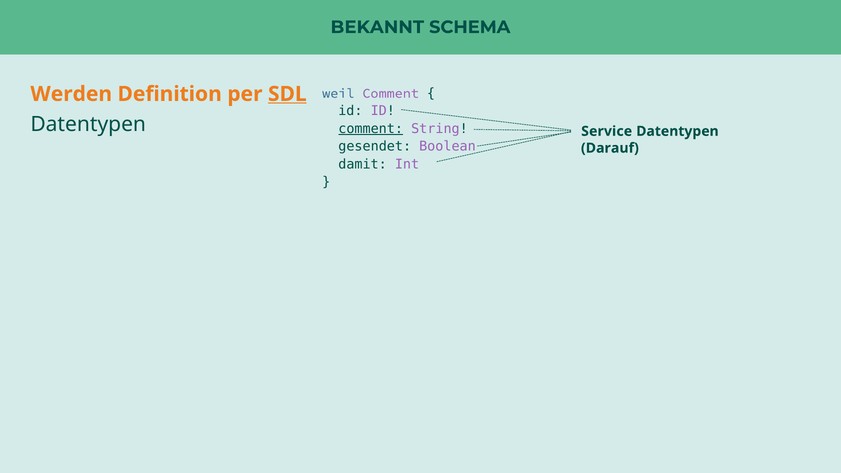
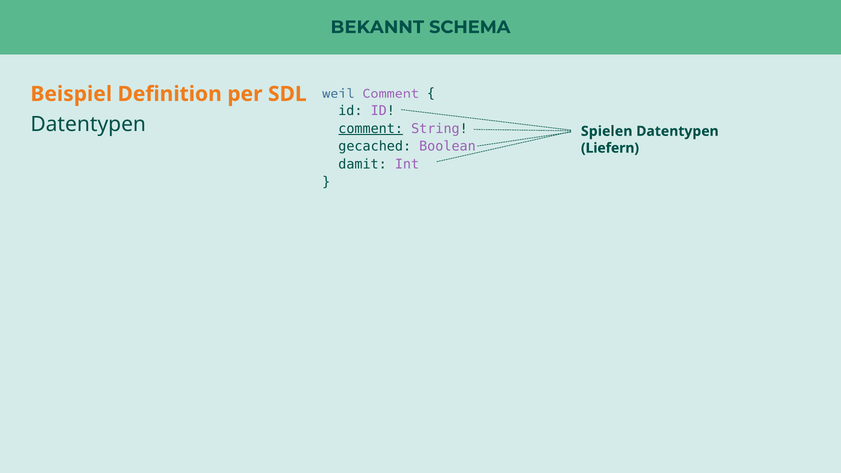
Werden: Werden -> Beispiel
SDL underline: present -> none
Service: Service -> Spielen
gesendet: gesendet -> gecached
Darauf: Darauf -> Liefern
